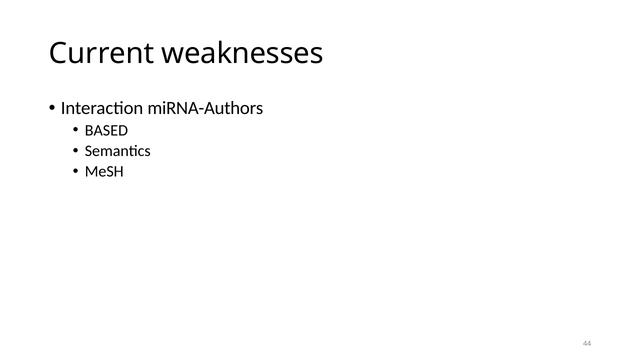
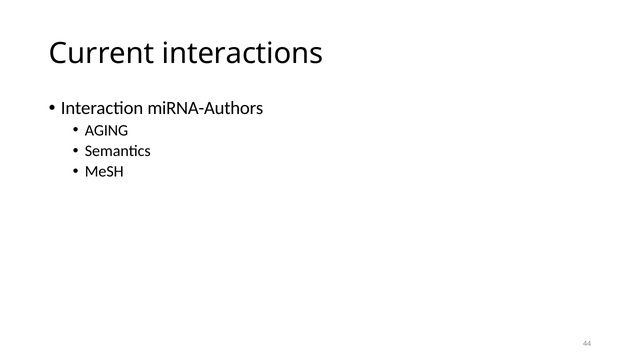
weaknesses: weaknesses -> interactions
BASED: BASED -> AGING
